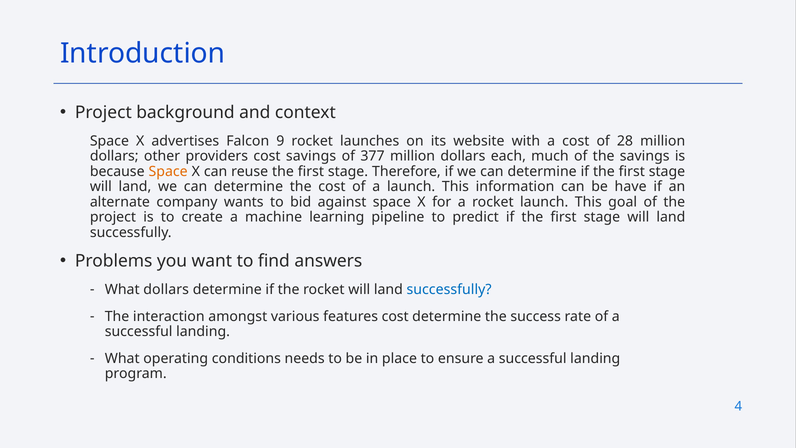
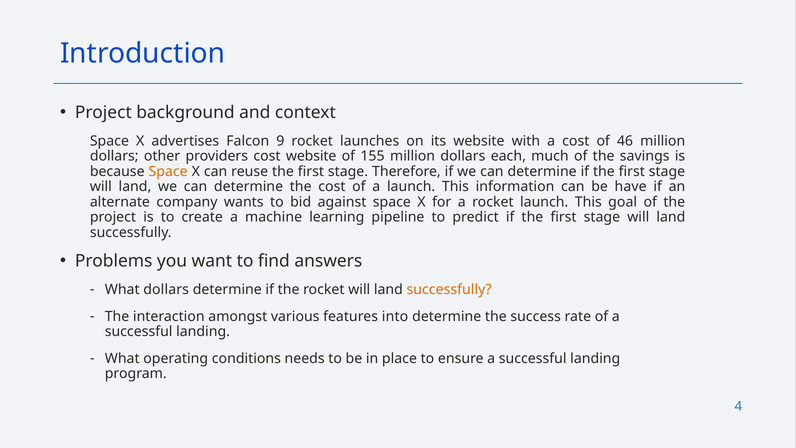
28: 28 -> 46
cost savings: savings -> website
377: 377 -> 155
successfully at (449, 289) colour: blue -> orange
features cost: cost -> into
